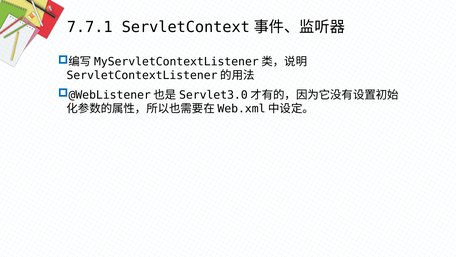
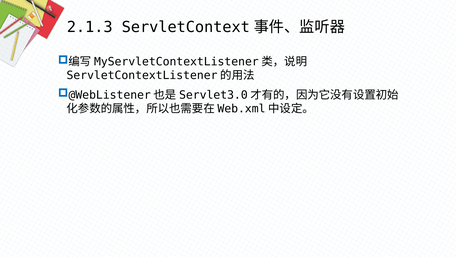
7.7.1: 7.7.1 -> 2.1.3
